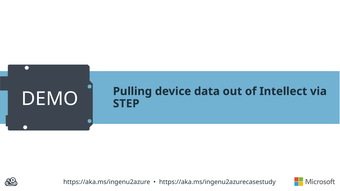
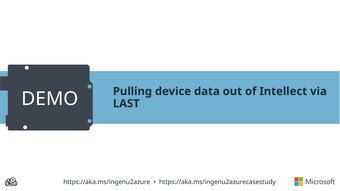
STEP: STEP -> LAST
